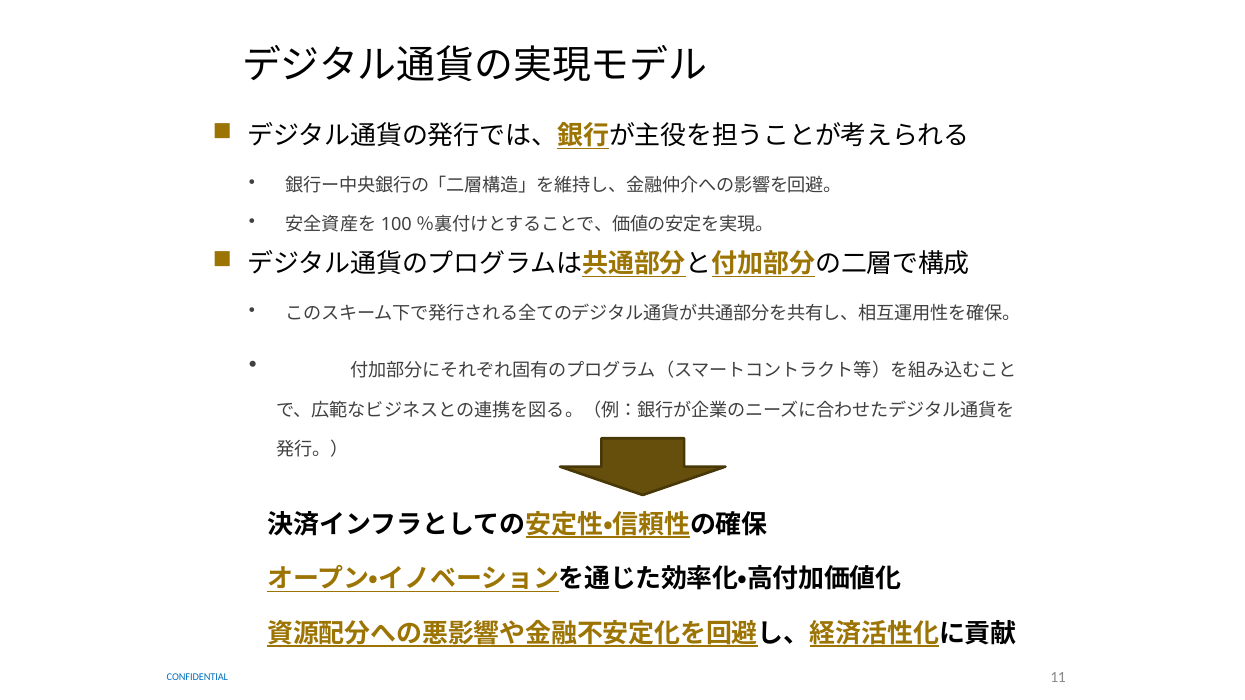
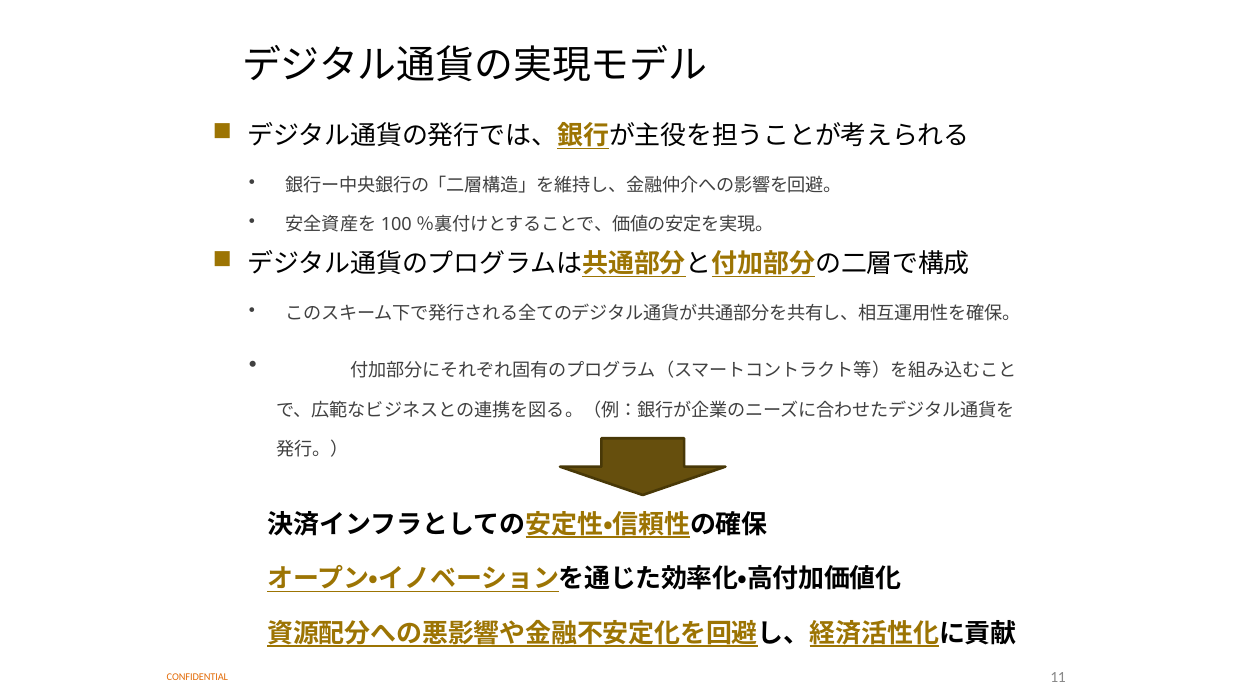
CONFIDENTIAL colour: blue -> orange
